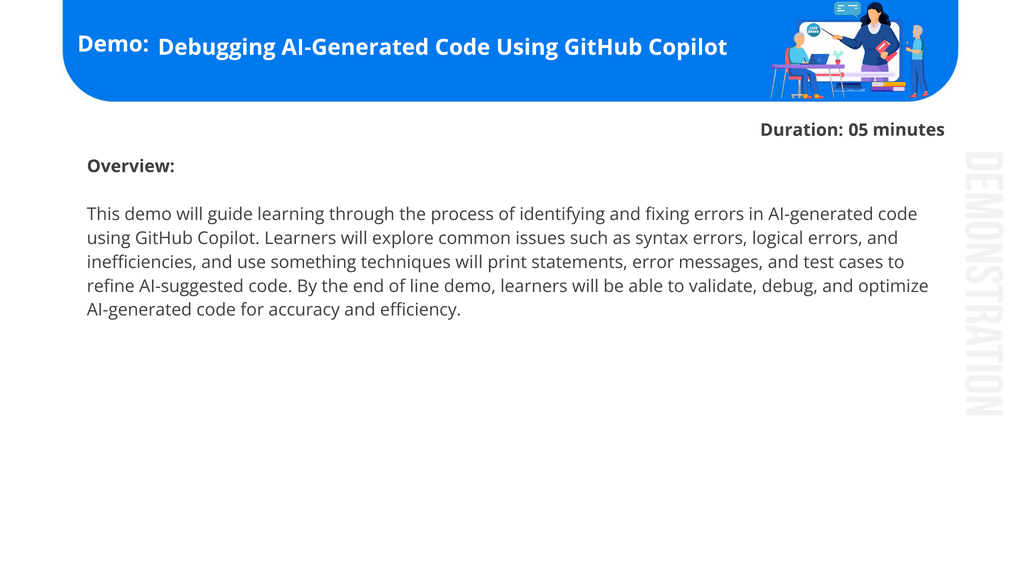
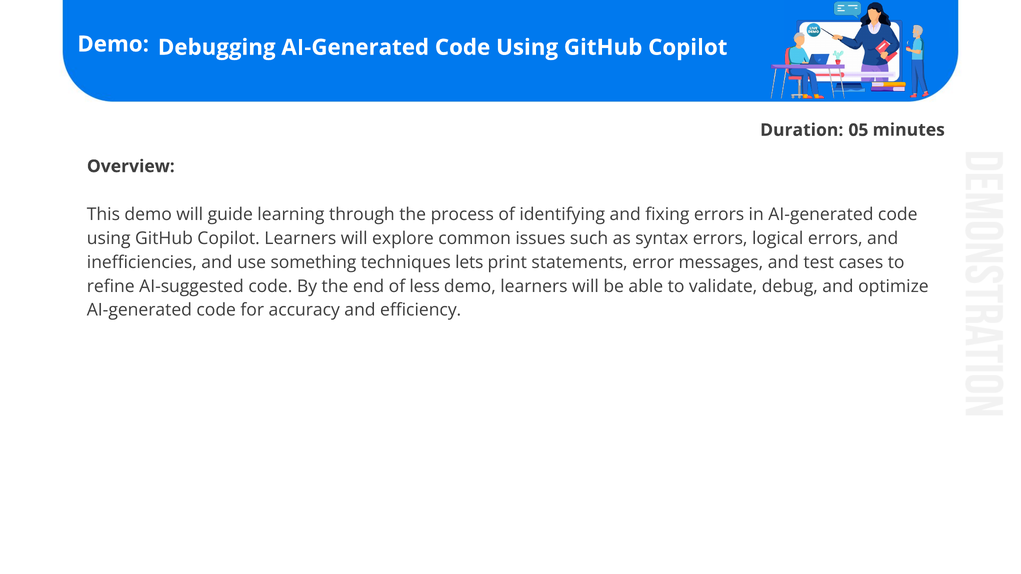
techniques will: will -> lets
line: line -> less
